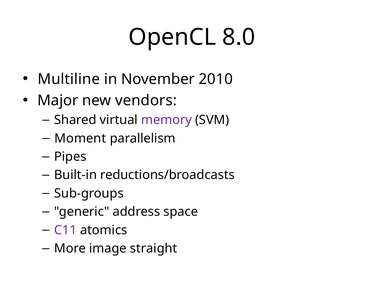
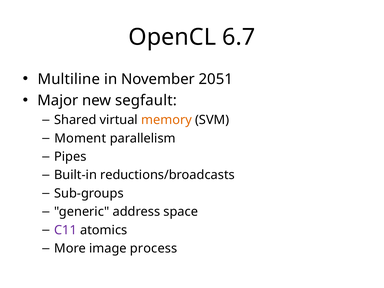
8.0: 8.0 -> 6.7
2010: 2010 -> 2051
vendors: vendors -> segfault
memory colour: purple -> orange
straight: straight -> process
